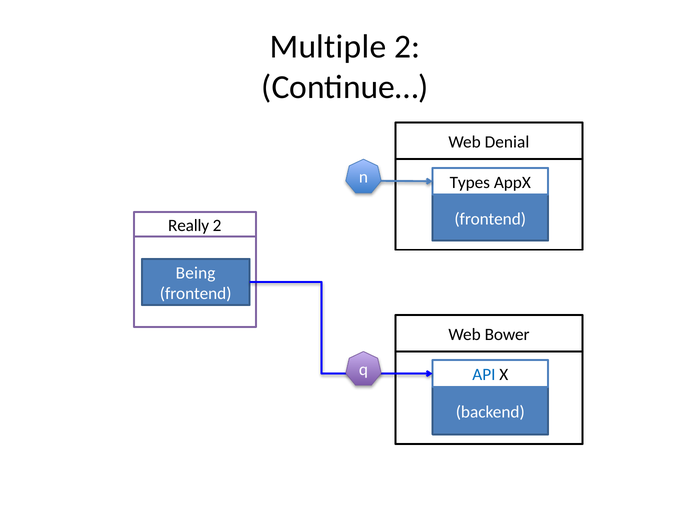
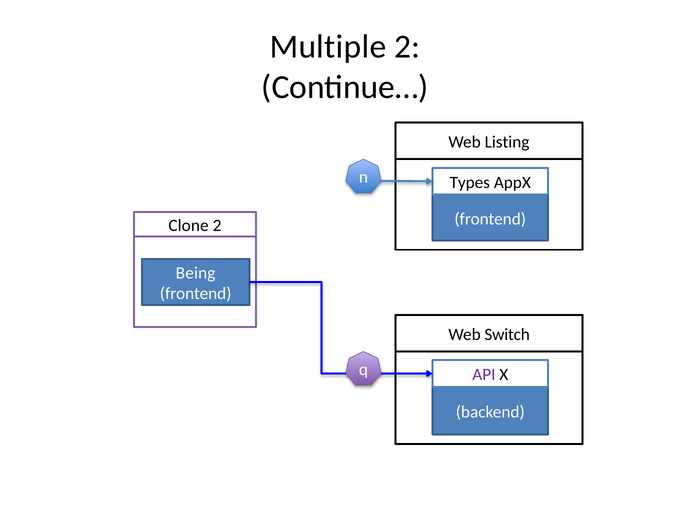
Denial: Denial -> Listing
Really: Really -> Clone
Bower: Bower -> Switch
API colour: blue -> purple
